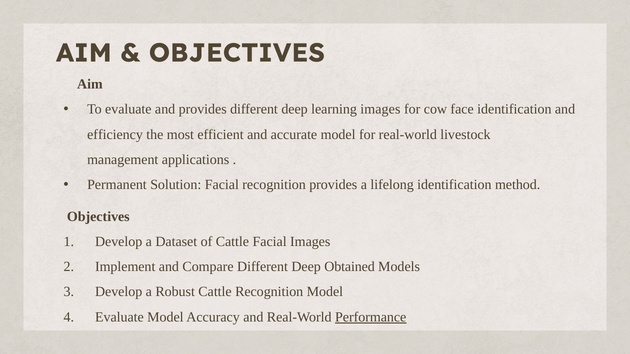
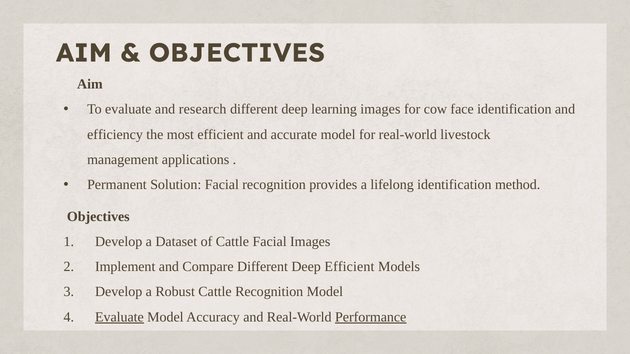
and provides: provides -> research
Deep Obtained: Obtained -> Efficient
Evaluate at (119, 317) underline: none -> present
